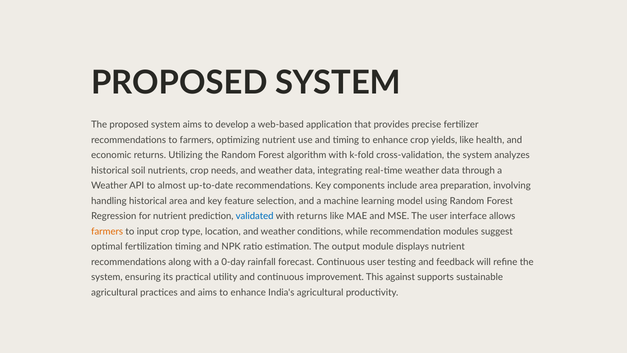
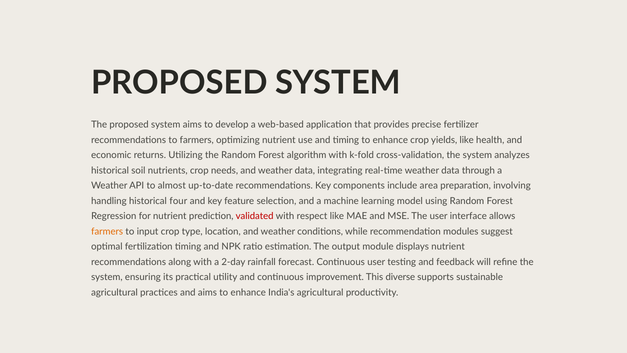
historical area: area -> four
validated colour: blue -> red
with returns: returns -> respect
0-day: 0-day -> 2-day
against: against -> diverse
